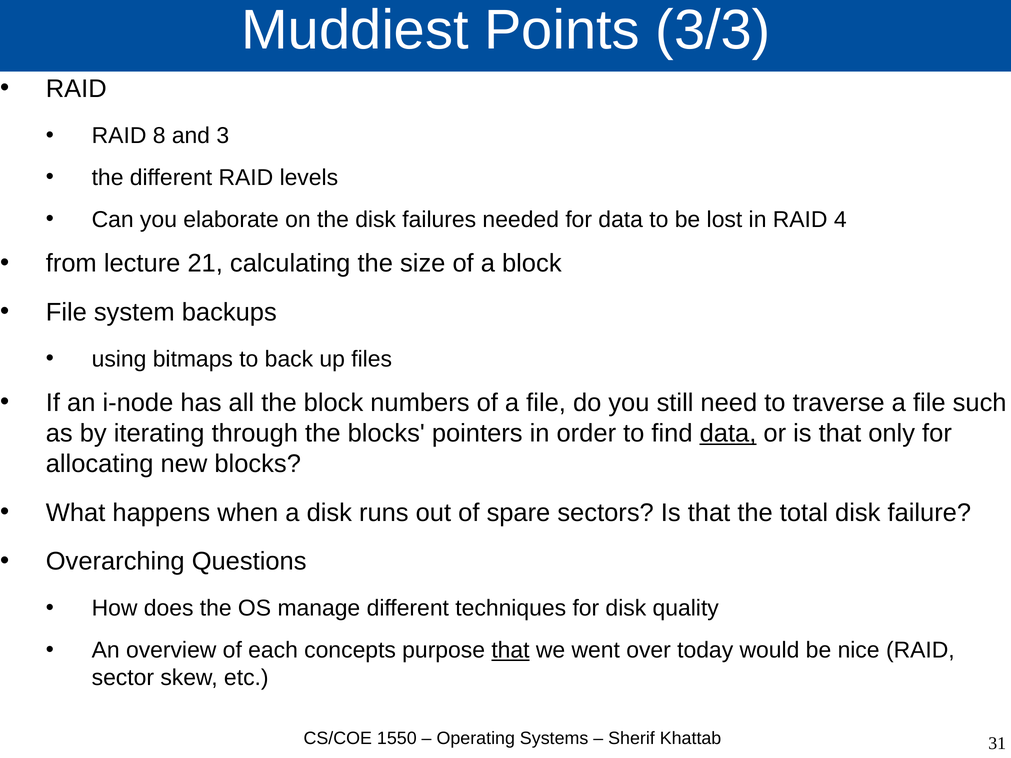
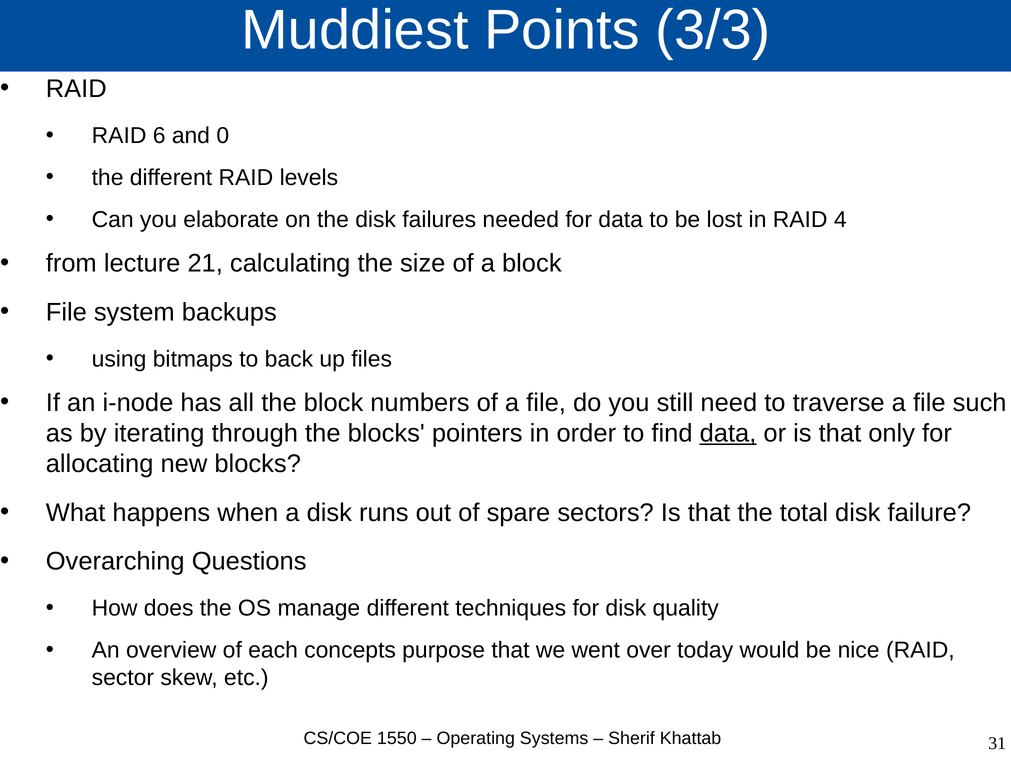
8: 8 -> 6
3: 3 -> 0
that at (510, 651) underline: present -> none
